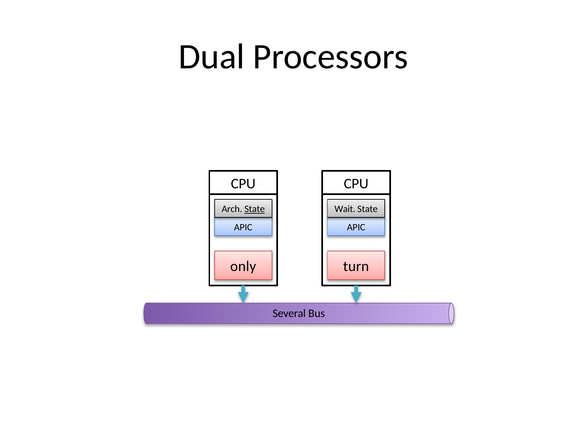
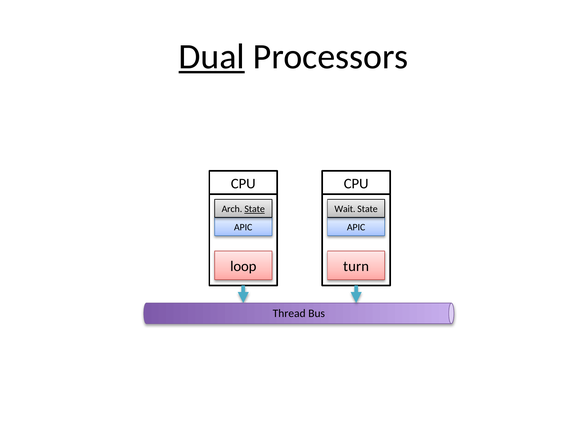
Dual underline: none -> present
only: only -> loop
Several: Several -> Thread
